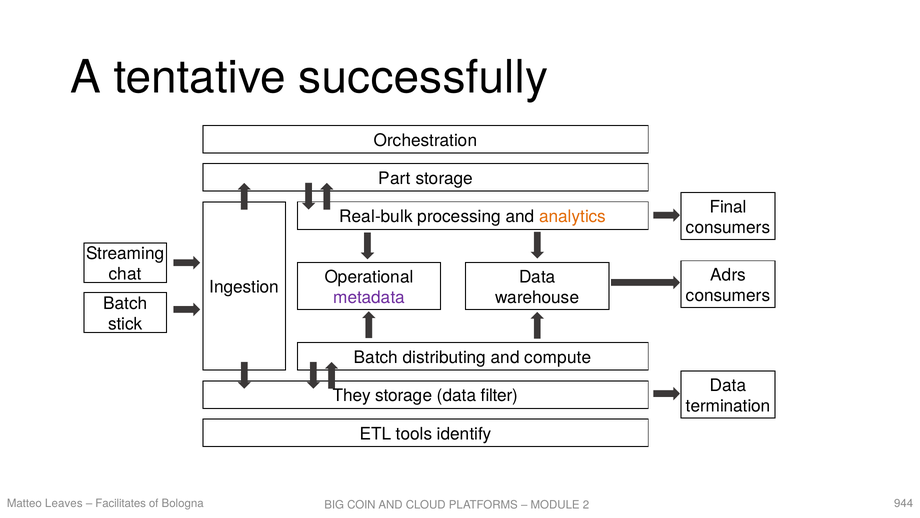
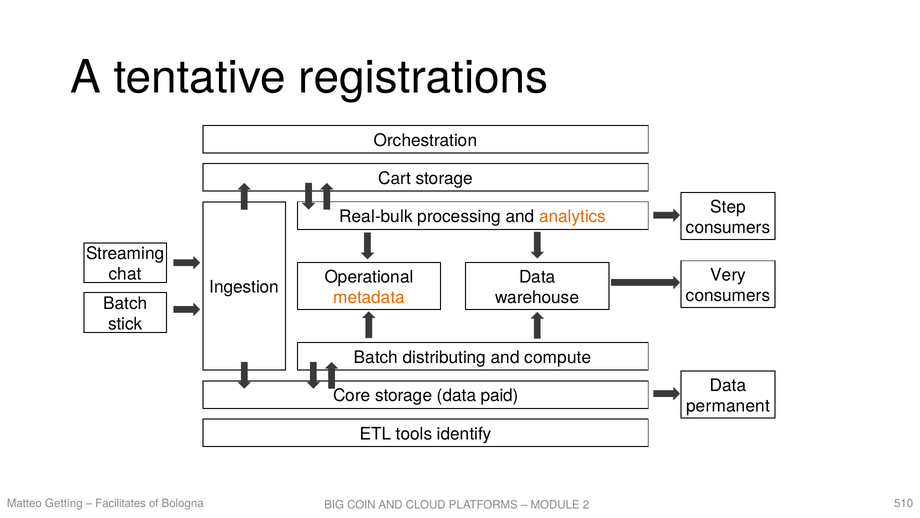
successfully: successfully -> registrations
Part: Part -> Cart
Final: Final -> Step
Adrs: Adrs -> Very
metadata colour: purple -> orange
They: They -> Core
filter: filter -> paid
termination: termination -> permanent
Leaves: Leaves -> Getting
944: 944 -> 510
